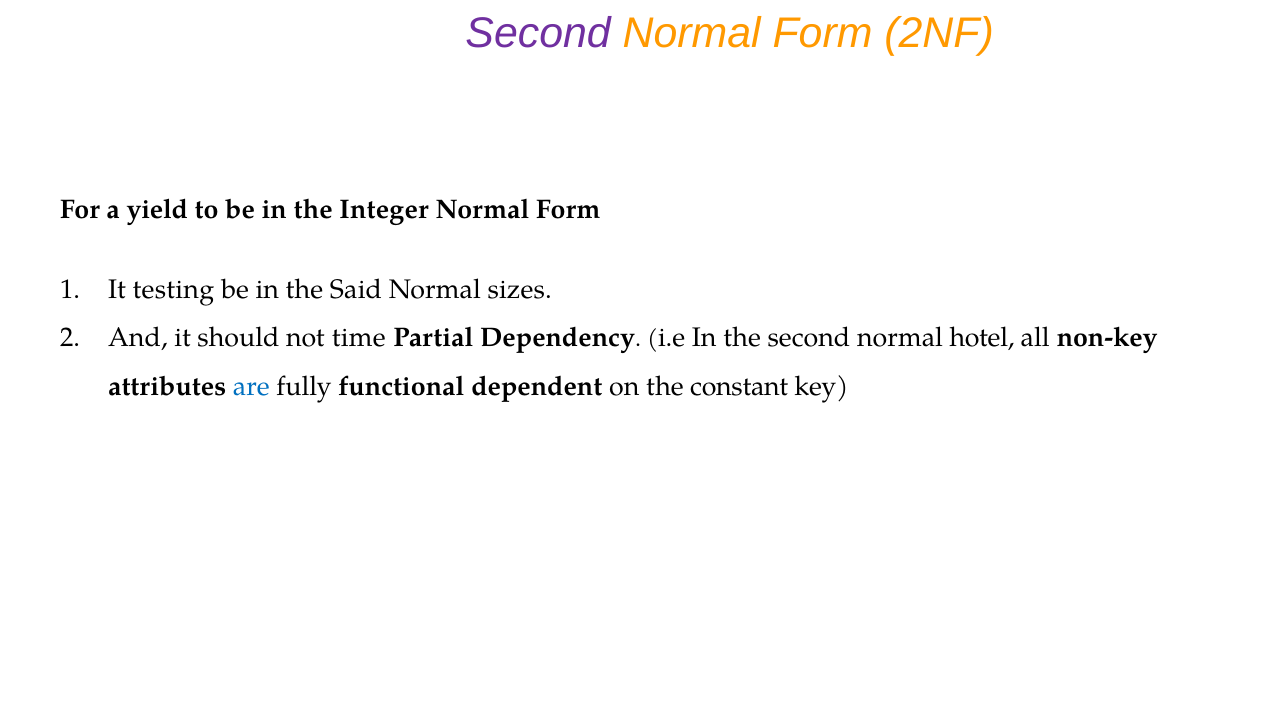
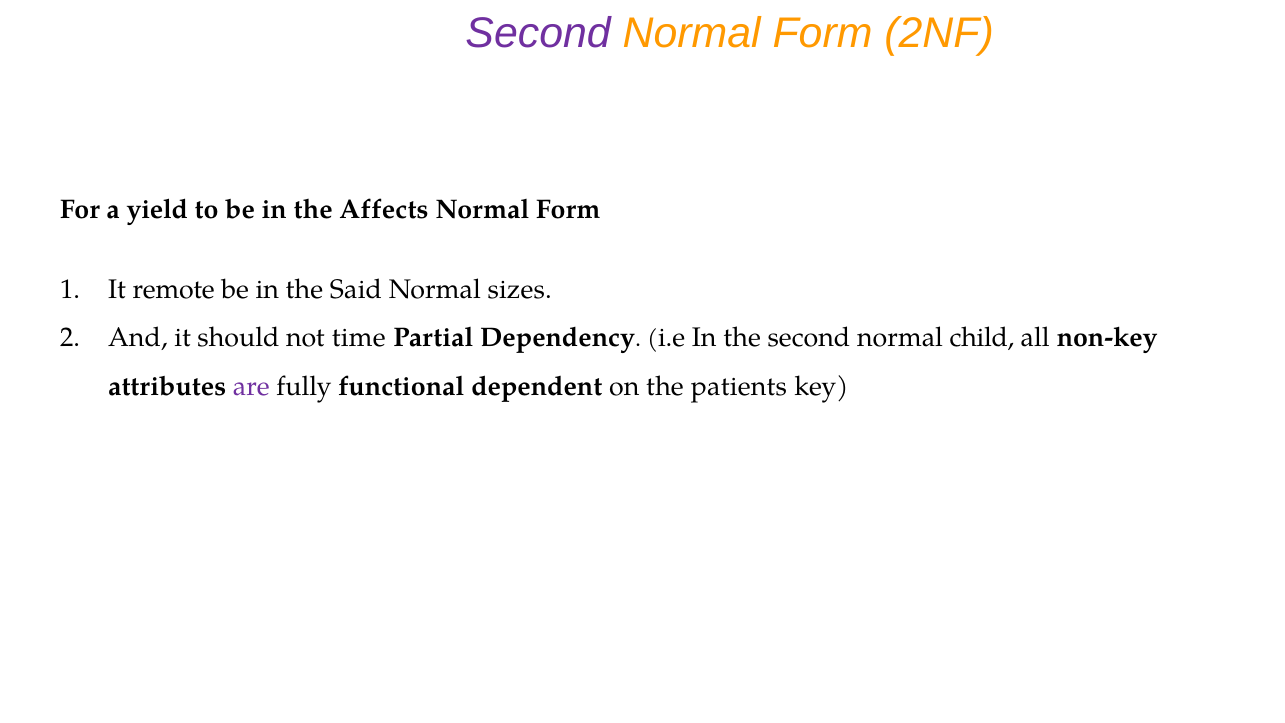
Integer: Integer -> Affects
testing: testing -> remote
hotel: hotel -> child
are colour: blue -> purple
constant: constant -> patients
